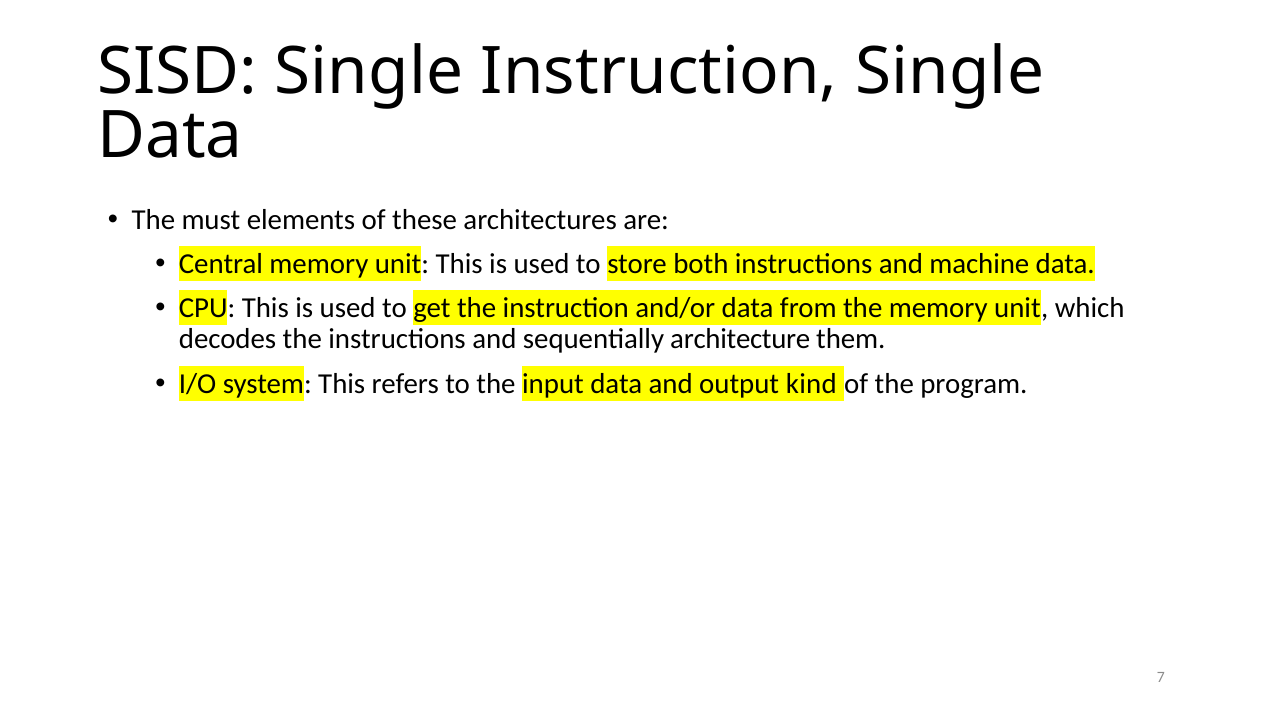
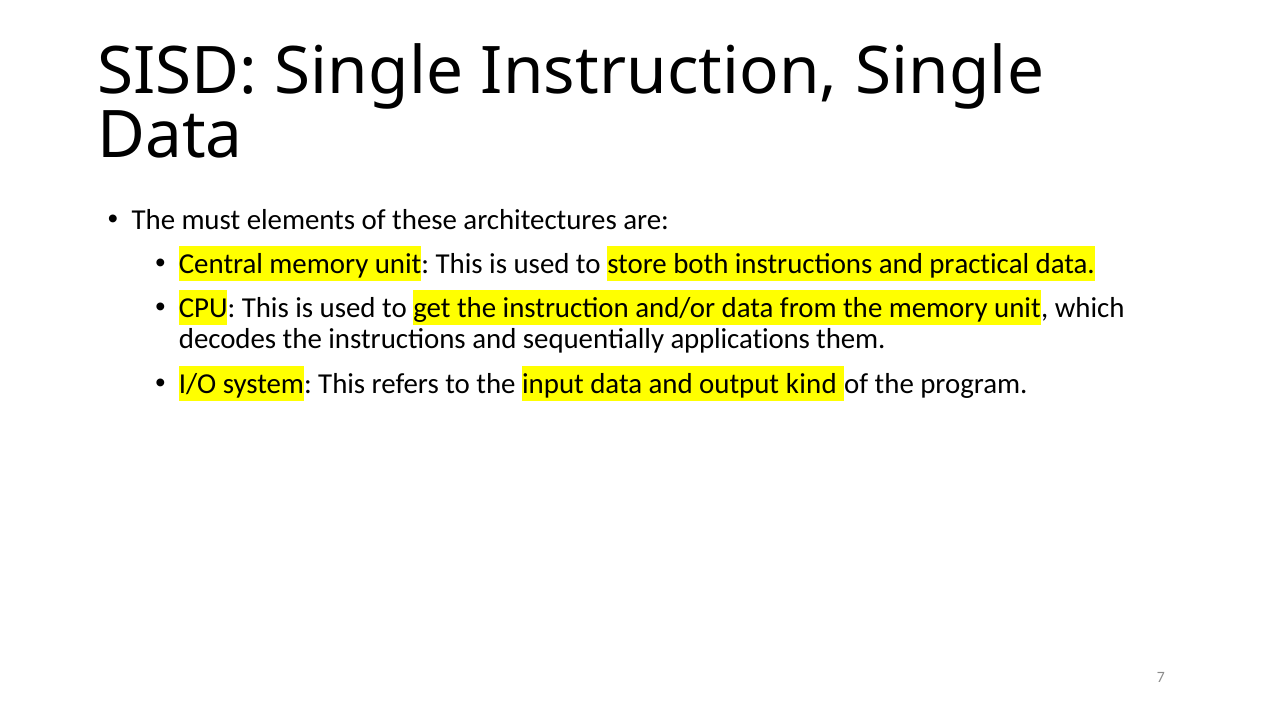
machine: machine -> practical
architecture: architecture -> applications
